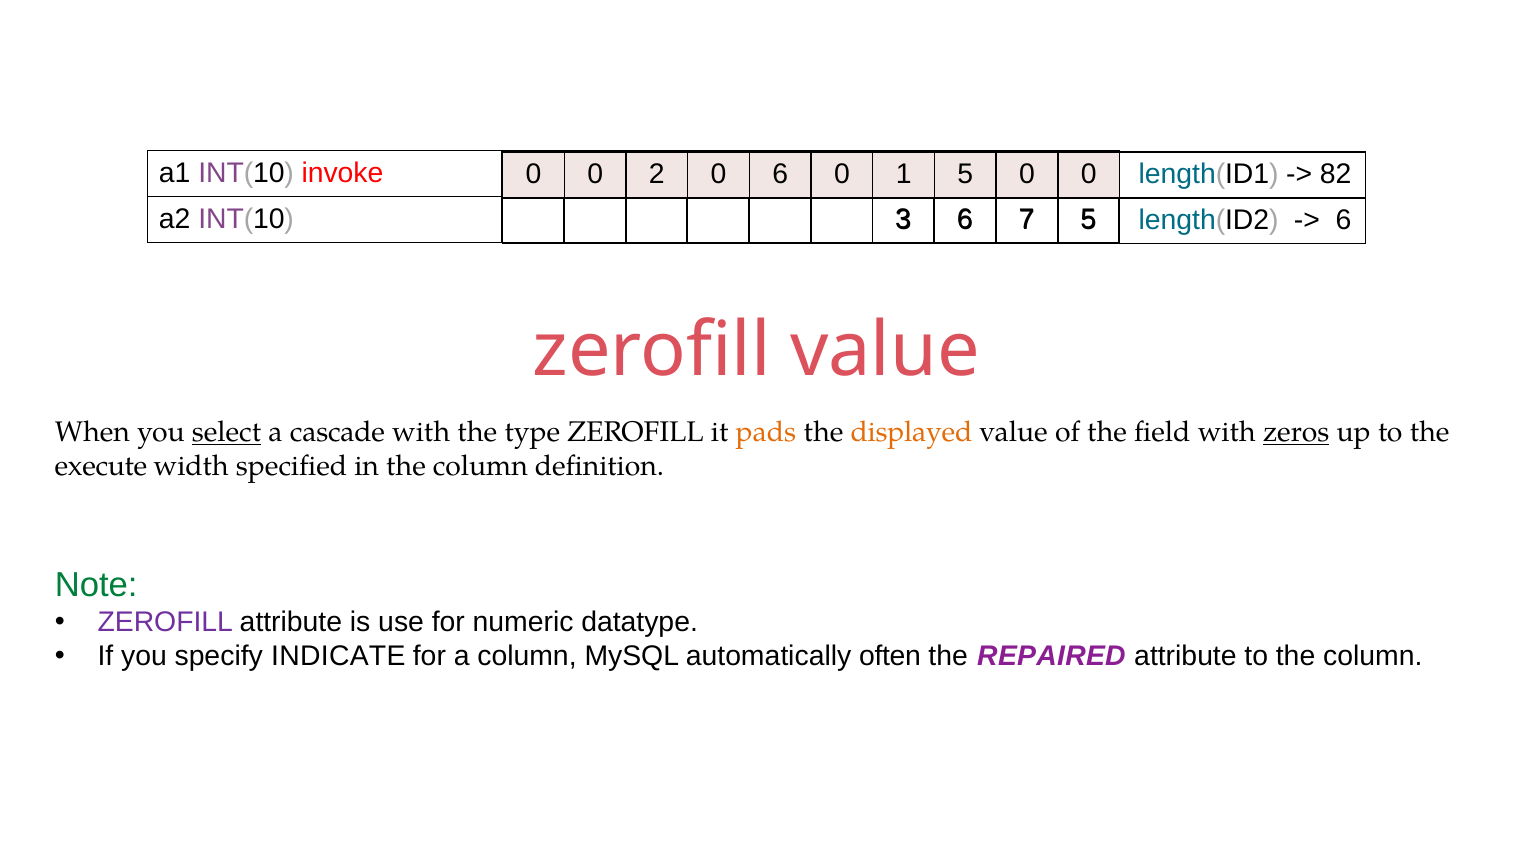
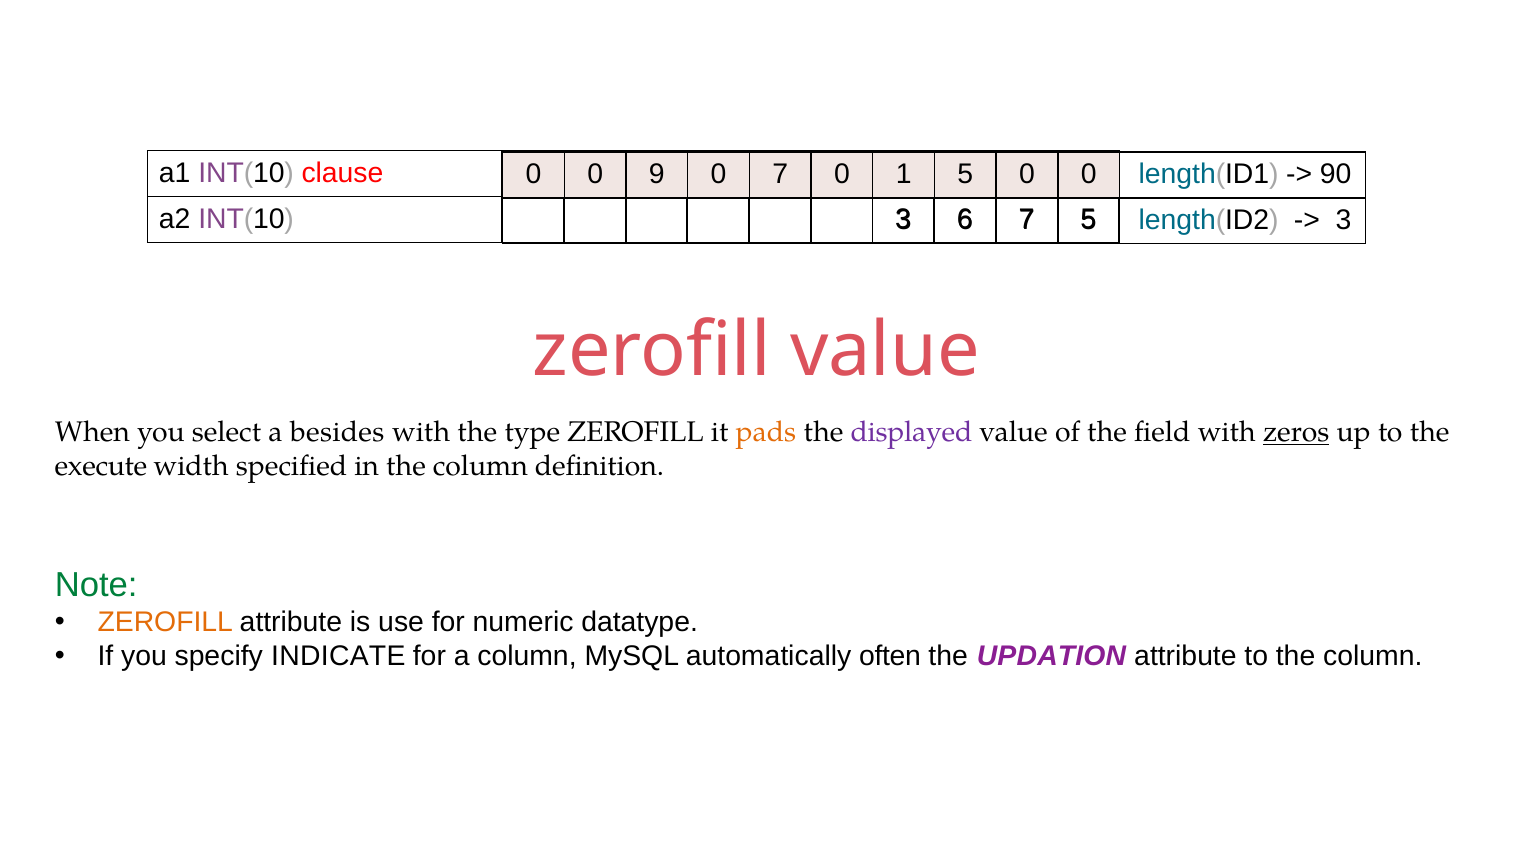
invoke: invoke -> clause
2: 2 -> 9
0 6: 6 -> 7
82: 82 -> 90
6 at (1344, 220): 6 -> 3
select underline: present -> none
cascade: cascade -> besides
displayed colour: orange -> purple
ZEROFILL at (165, 622) colour: purple -> orange
REPAIRED: REPAIRED -> UPDATION
